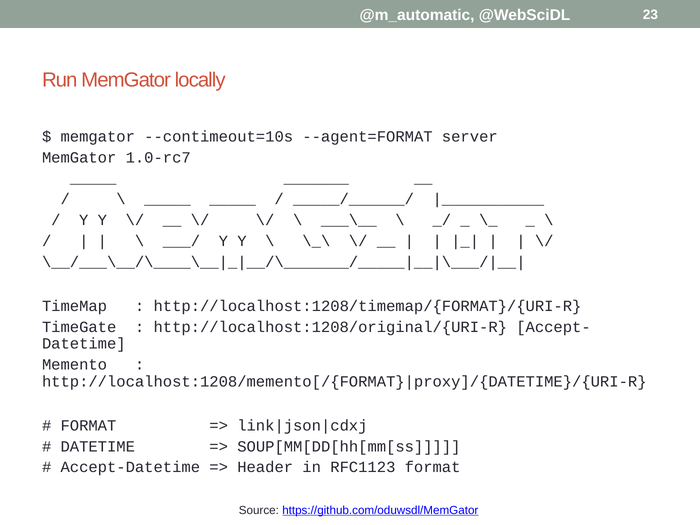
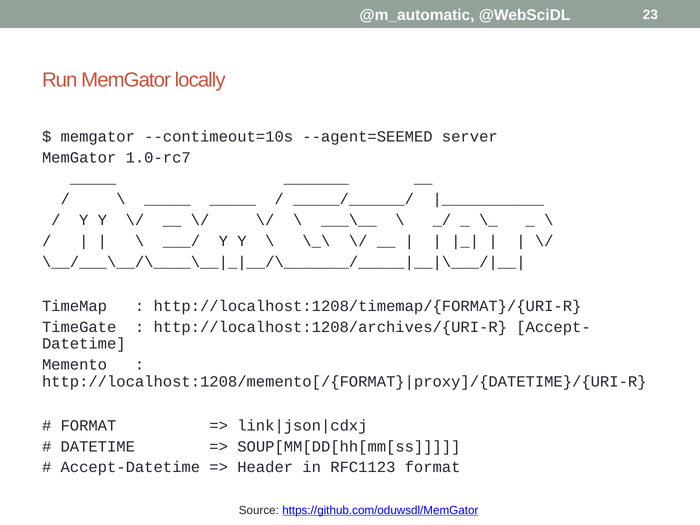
--agent=FORMAT: --agent=FORMAT -> --agent=SEEMED
http://localhost:1208/original/{URI-R: http://localhost:1208/original/{URI-R -> http://localhost:1208/archives/{URI-R
